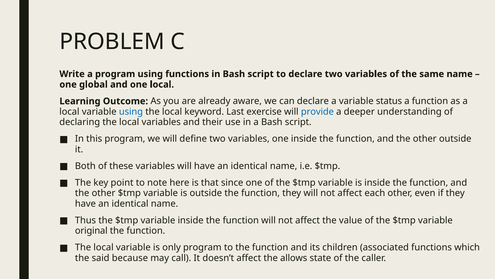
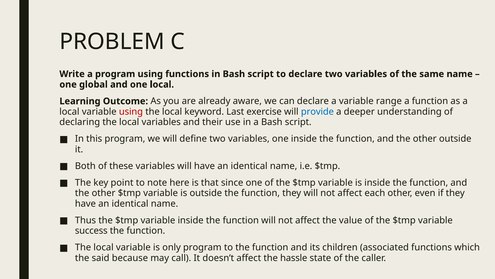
status: status -> range
using at (131, 111) colour: blue -> red
original: original -> success
allows: allows -> hassle
